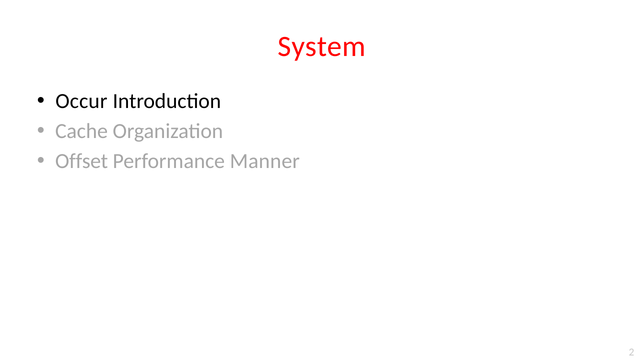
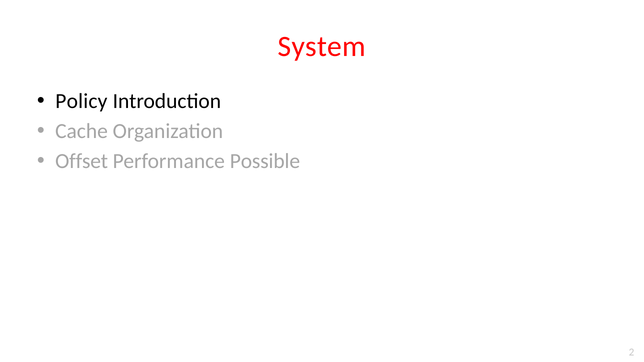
Occur: Occur -> Policy
Manner: Manner -> Possible
